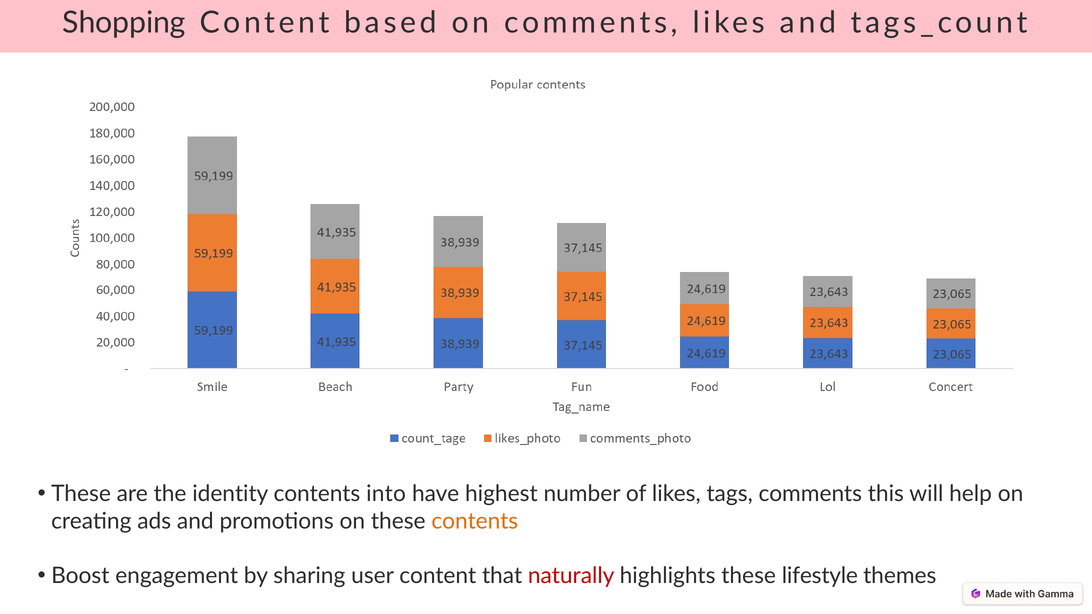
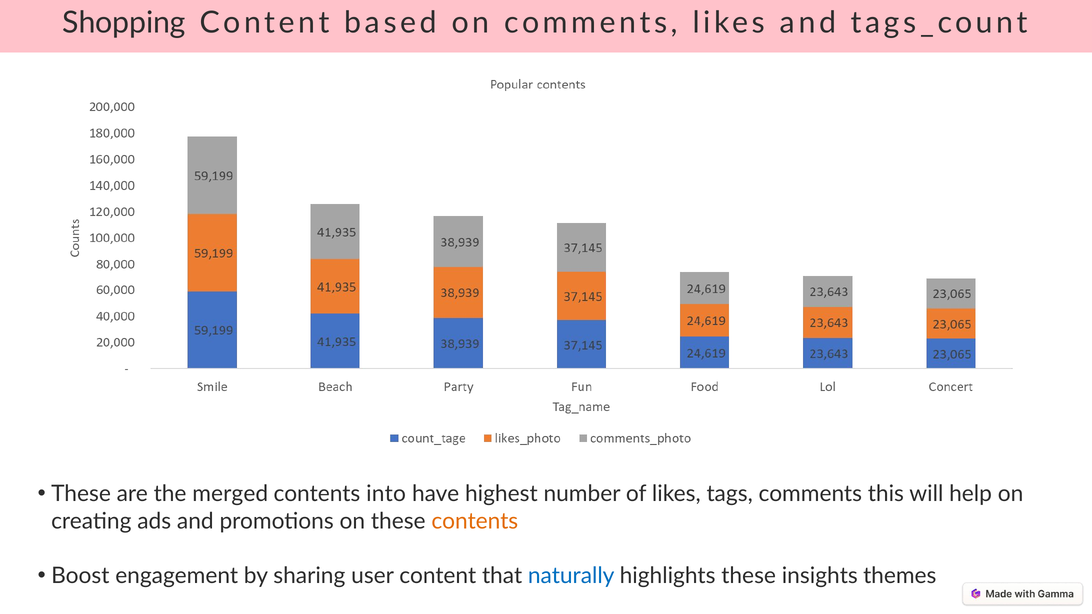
identity: identity -> merged
naturally colour: red -> blue
lifestyle: lifestyle -> insights
